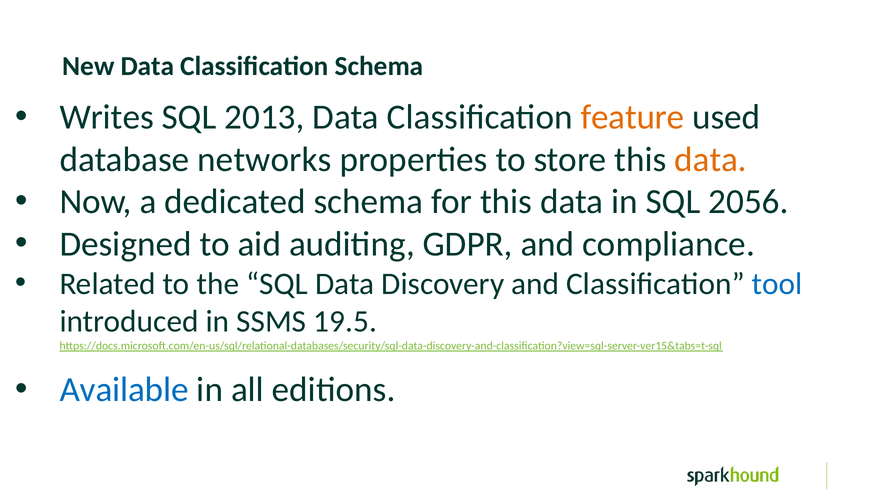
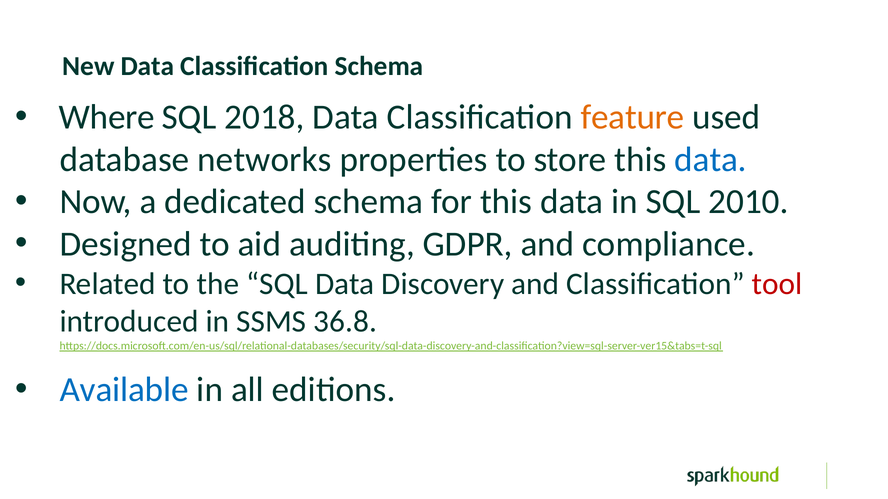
Writes: Writes -> Where
2013: 2013 -> 2018
data at (711, 160) colour: orange -> blue
2056: 2056 -> 2010
tool colour: blue -> red
19.5: 19.5 -> 36.8
